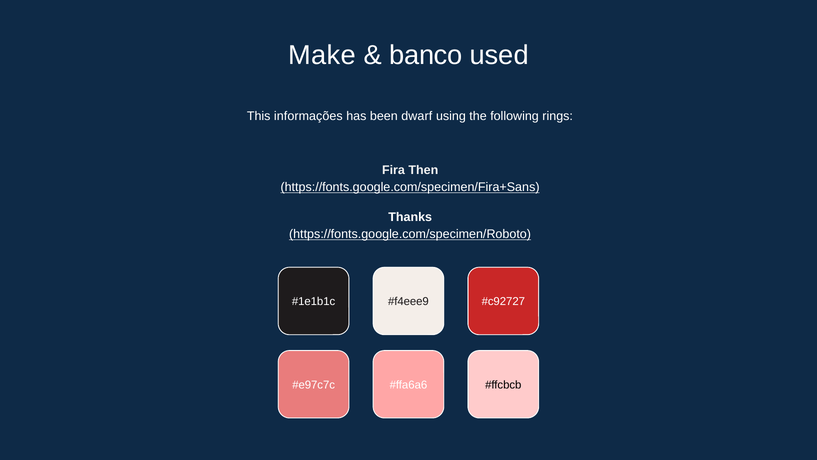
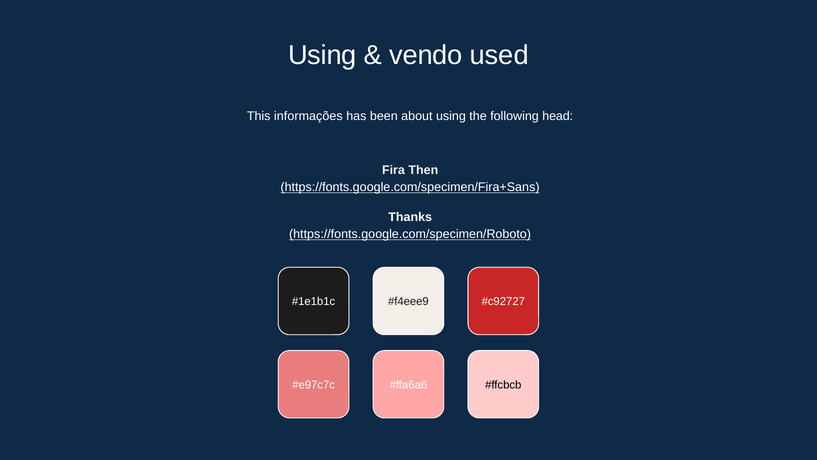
Make at (322, 55): Make -> Using
banco: banco -> vendo
dwarf: dwarf -> about
rings: rings -> head
